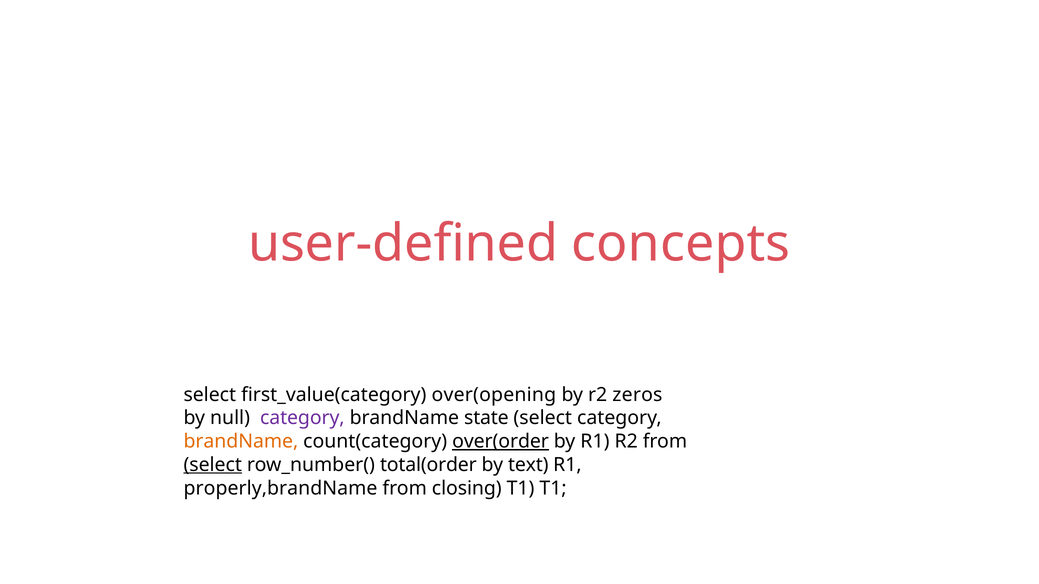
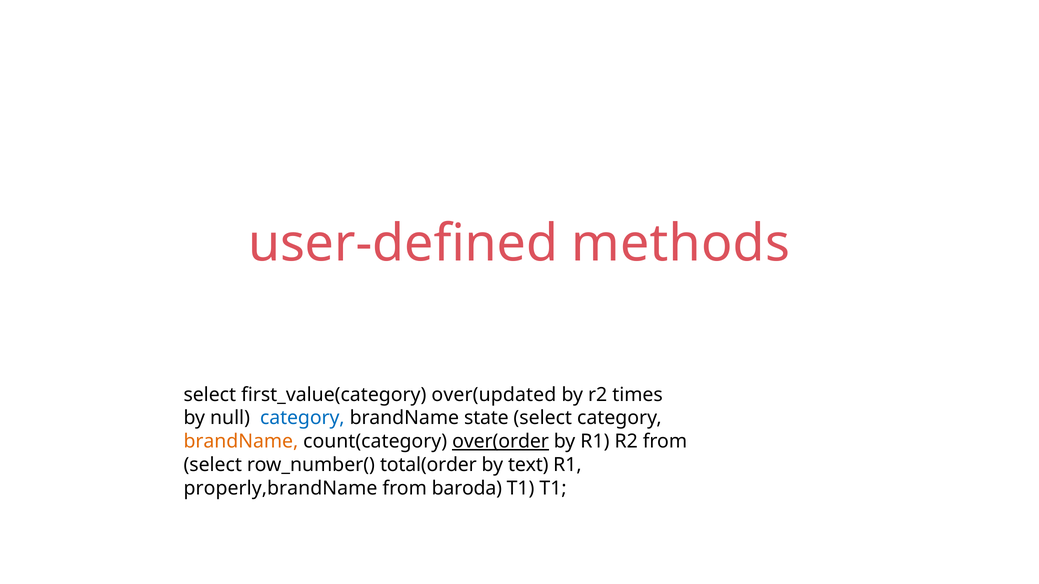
concepts: concepts -> methods
over(opening: over(opening -> over(updated
zeros: zeros -> times
category at (302, 418) colour: purple -> blue
select at (213, 465) underline: present -> none
closing: closing -> baroda
